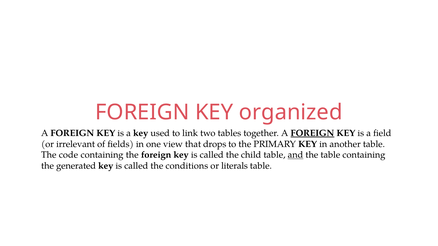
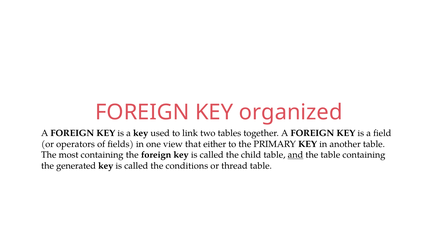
FOREIGN at (312, 133) underline: present -> none
irrelevant: irrelevant -> operators
drops: drops -> either
code: code -> most
literals: literals -> thread
